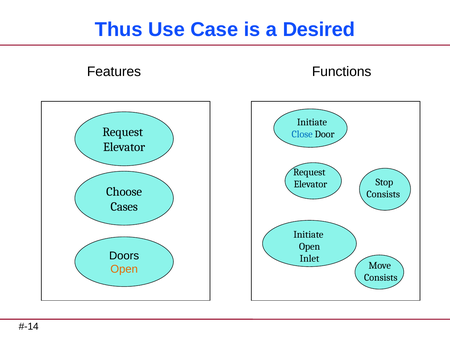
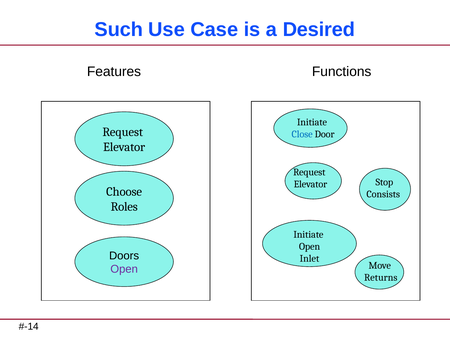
Thus: Thus -> Such
Cases: Cases -> Roles
Open at (124, 269) colour: orange -> purple
Consists at (381, 277): Consists -> Returns
